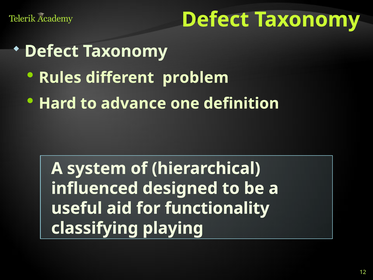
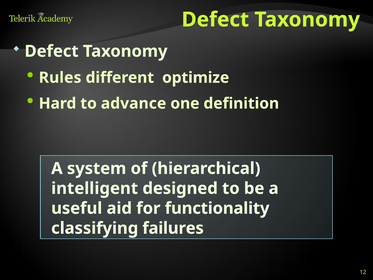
problem: problem -> optimize
influenced: influenced -> intelligent
playing: playing -> failures
